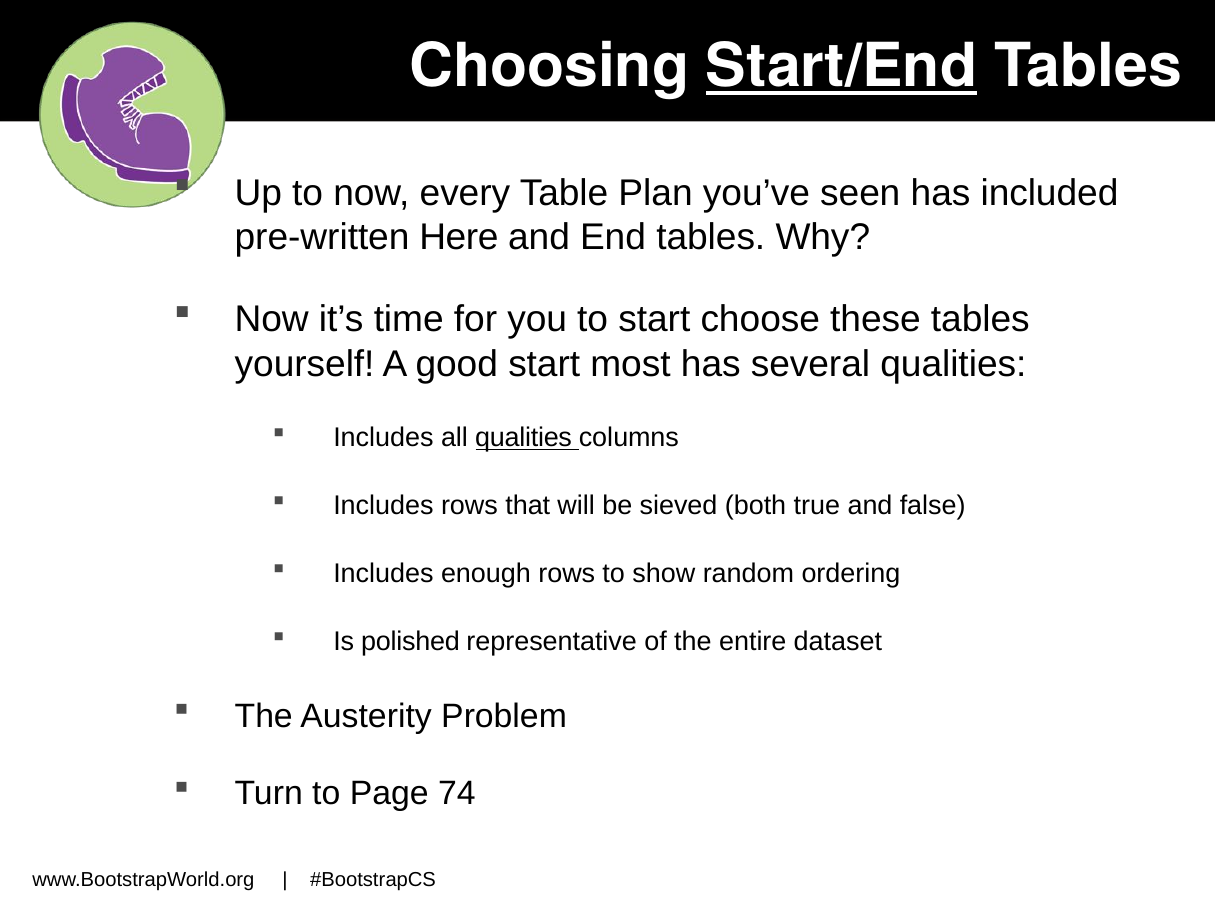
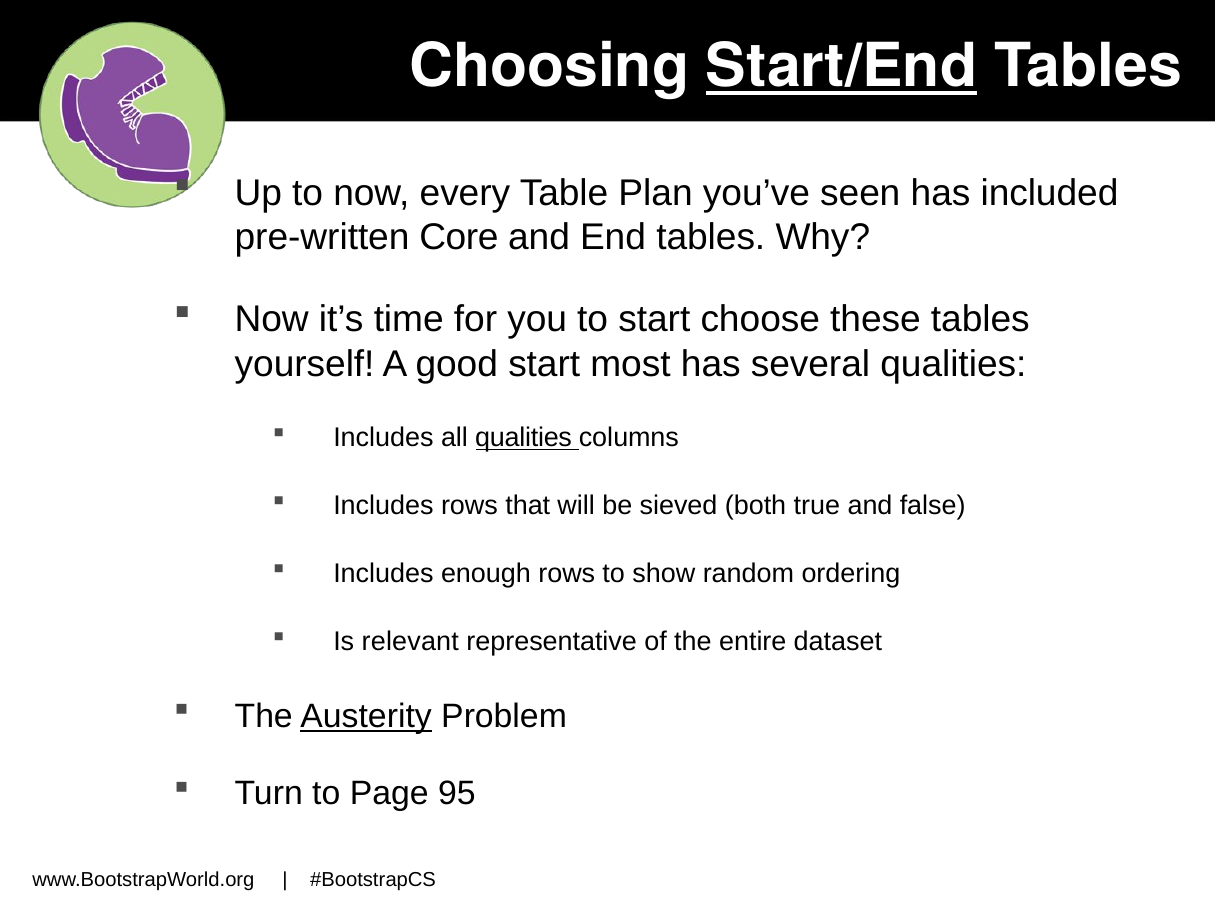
Here: Here -> Core
polished: polished -> relevant
Austerity underline: none -> present
74: 74 -> 95
